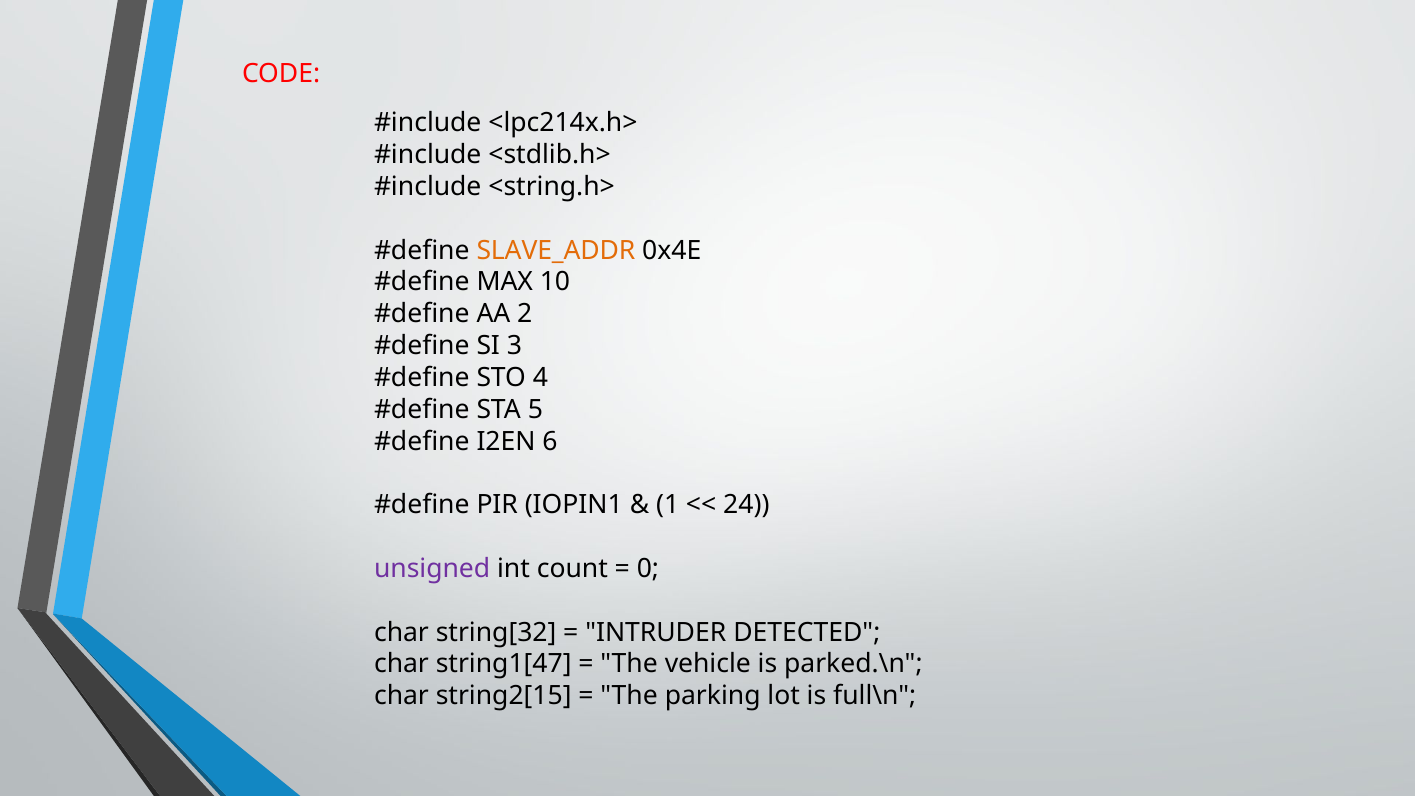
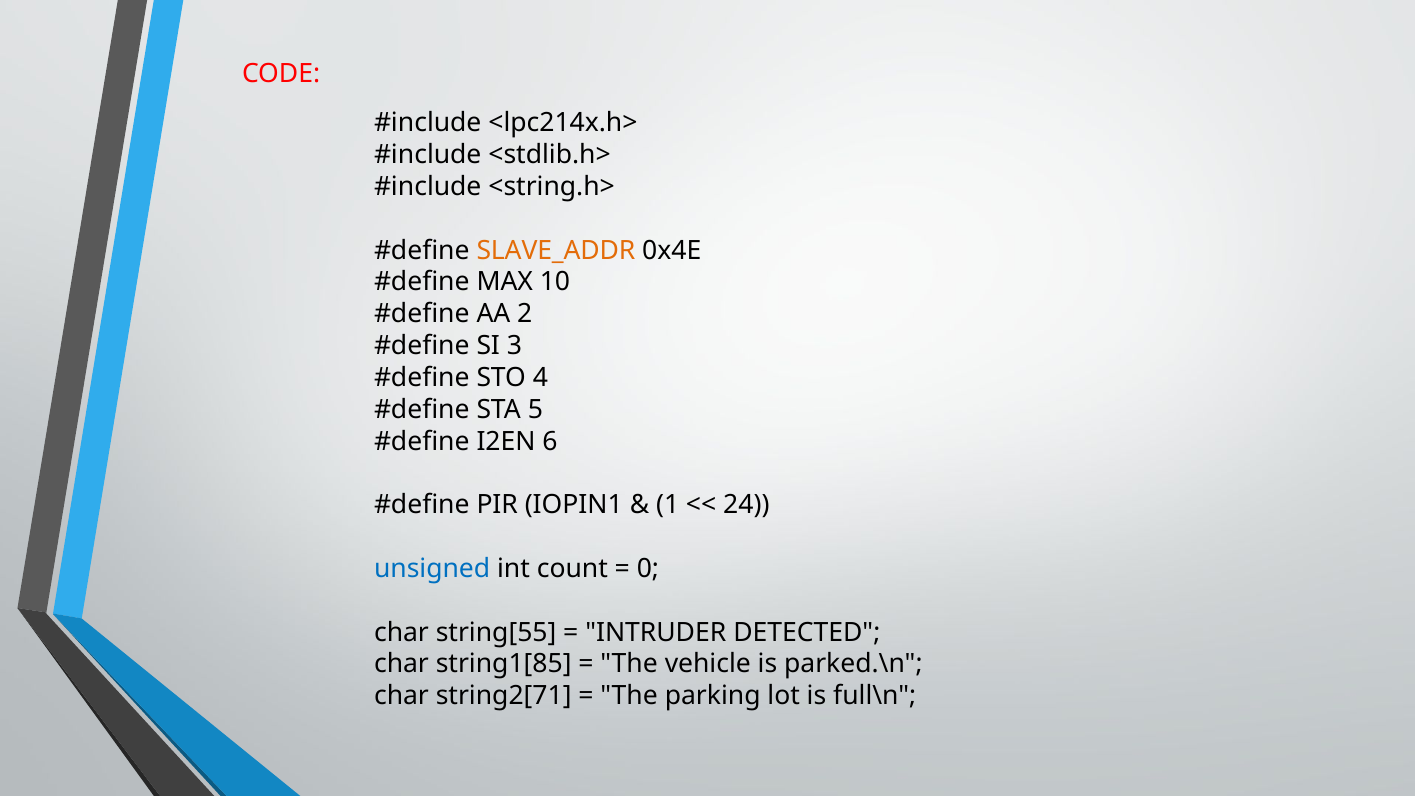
unsigned colour: purple -> blue
string[32: string[32 -> string[55
string1[47: string1[47 -> string1[85
string2[15: string2[15 -> string2[71
